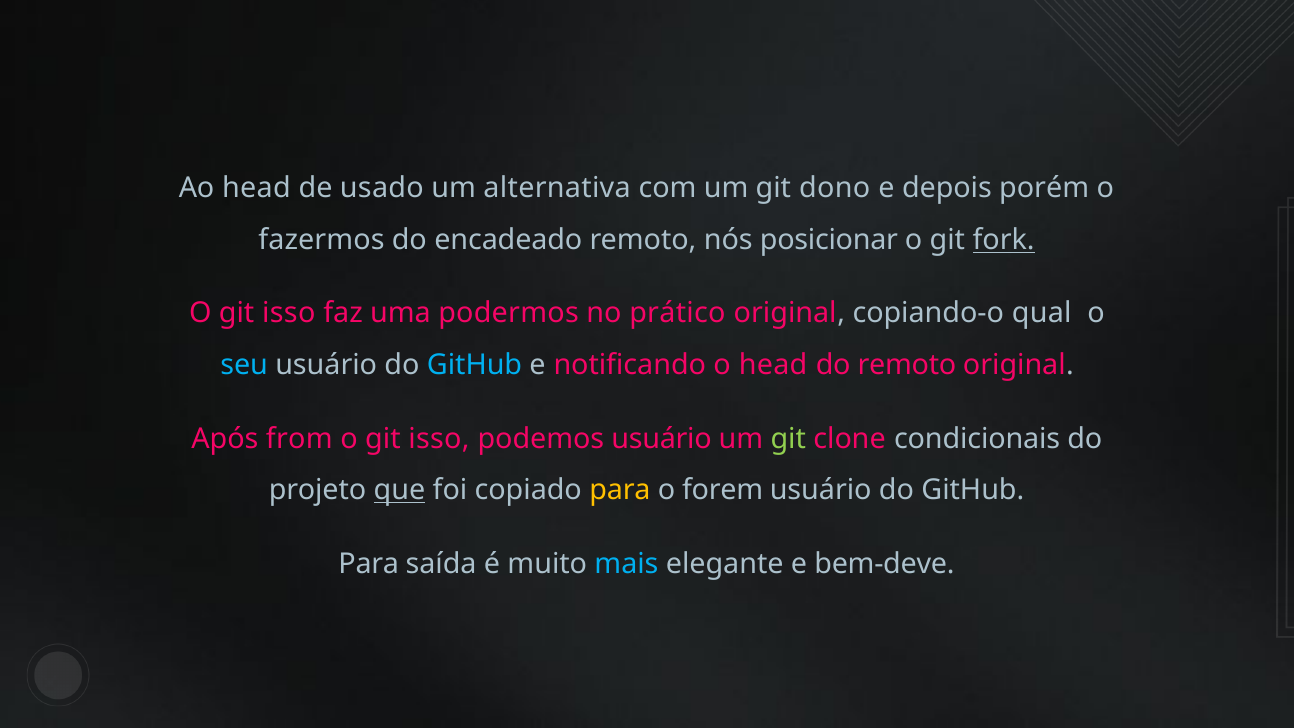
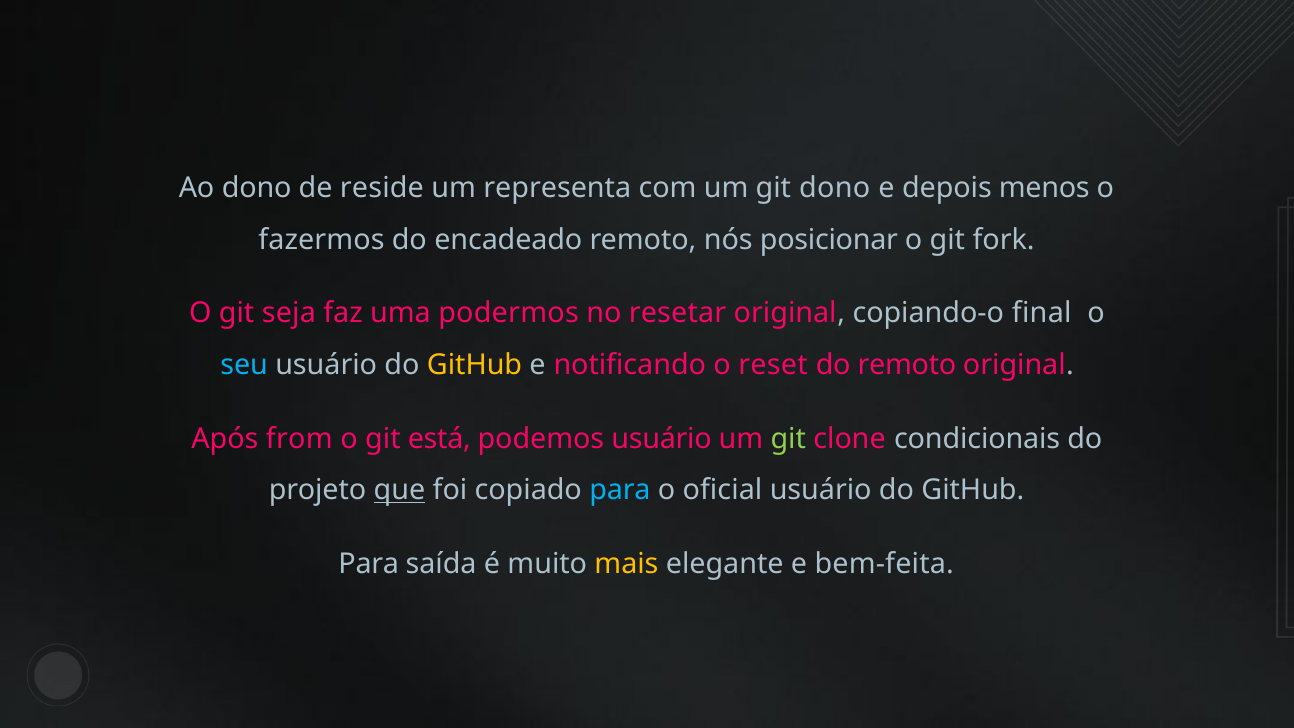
Ao head: head -> dono
usado: usado -> reside
alternativa: alternativa -> representa
porém: porém -> menos
fork underline: present -> none
isso at (289, 313): isso -> seja
prático: prático -> resetar
qual: qual -> final
GitHub at (475, 365) colour: light blue -> yellow
o head: head -> reset
isso at (439, 438): isso -> está
para at (620, 490) colour: yellow -> light blue
forem: forem -> oficial
mais colour: light blue -> yellow
bem-deve: bem-deve -> bem-feita
